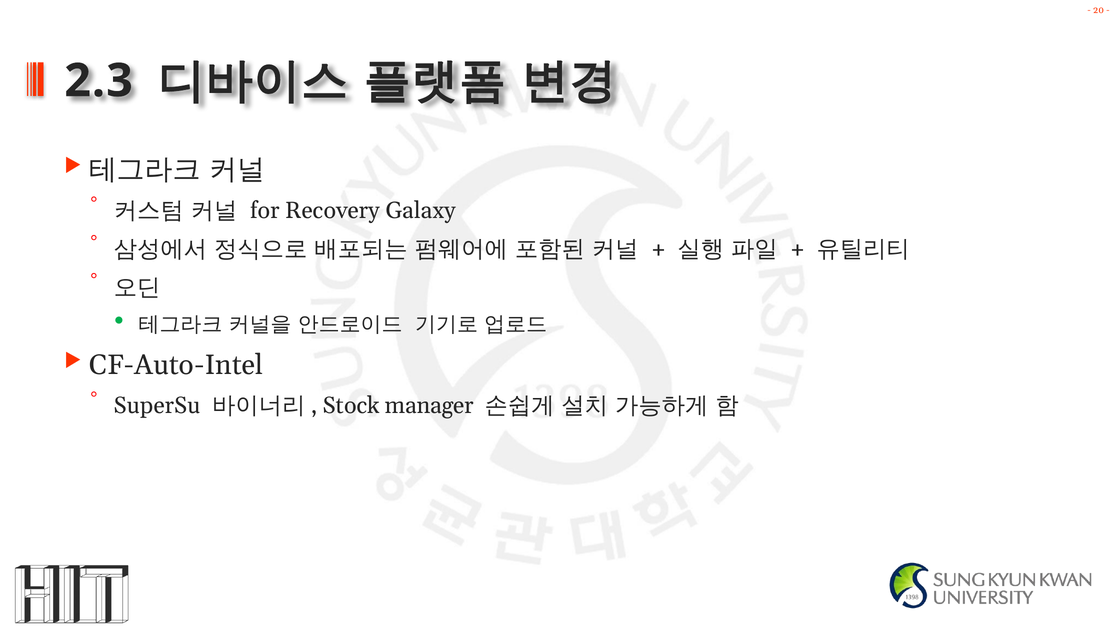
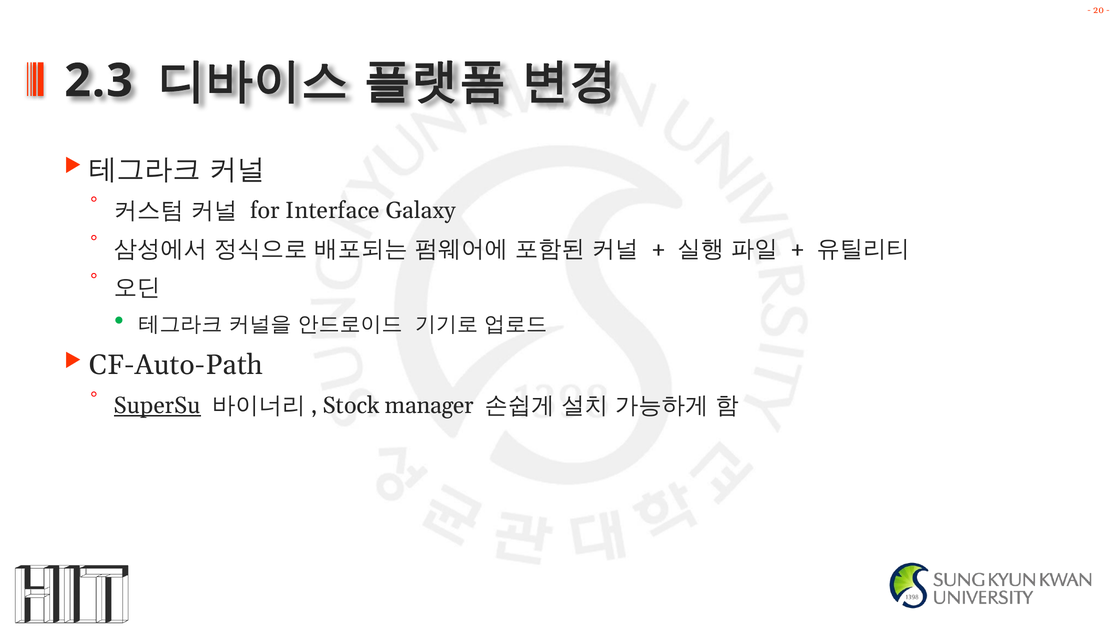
Recovery: Recovery -> Interface
CF-Auto-Intel: CF-Auto-Intel -> CF-Auto-Path
SuperSu underline: none -> present
